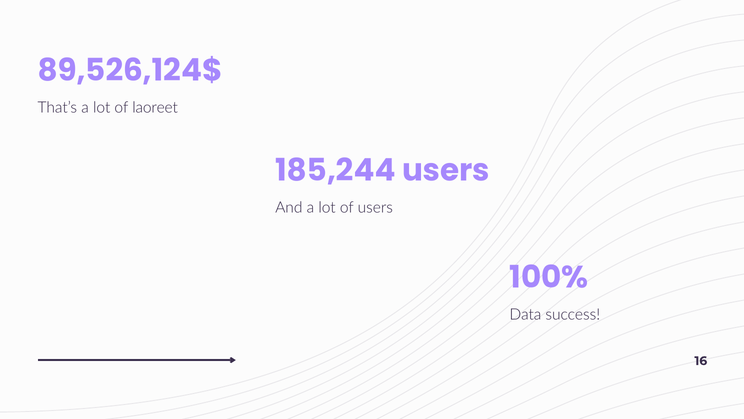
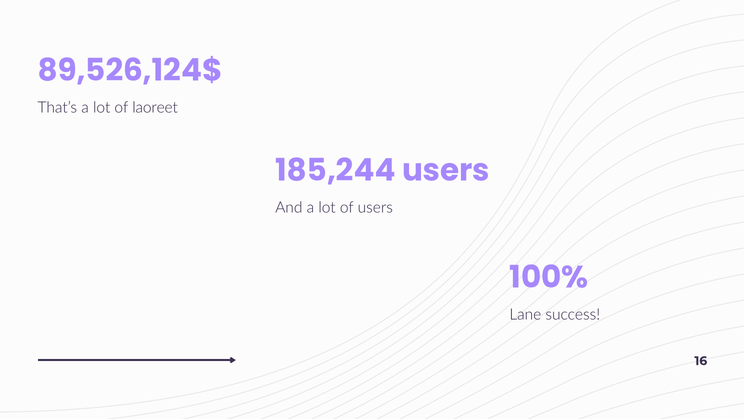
Data: Data -> Lane
